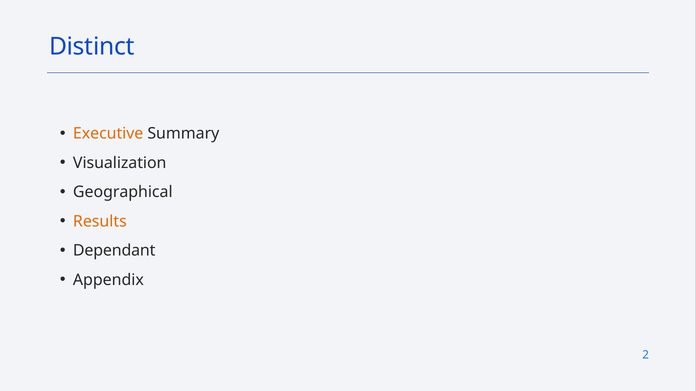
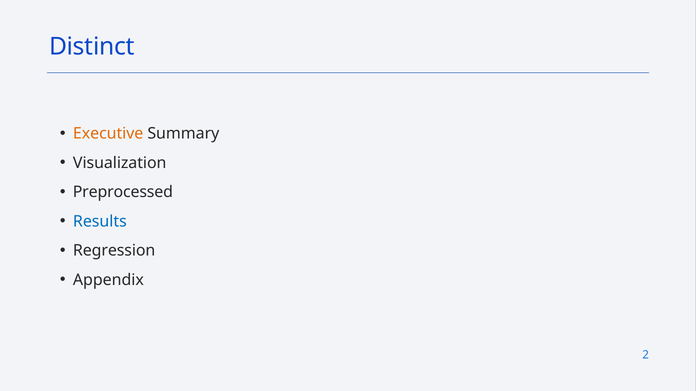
Geographical: Geographical -> Preprocessed
Results colour: orange -> blue
Dependant: Dependant -> Regression
